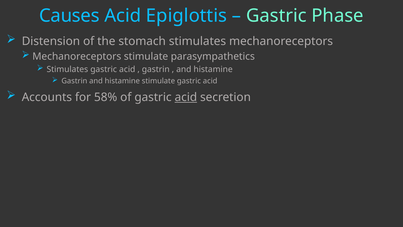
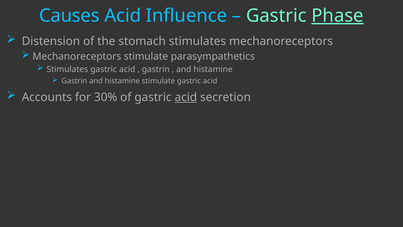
Epiglottis: Epiglottis -> Influence
Phase underline: none -> present
58%: 58% -> 30%
